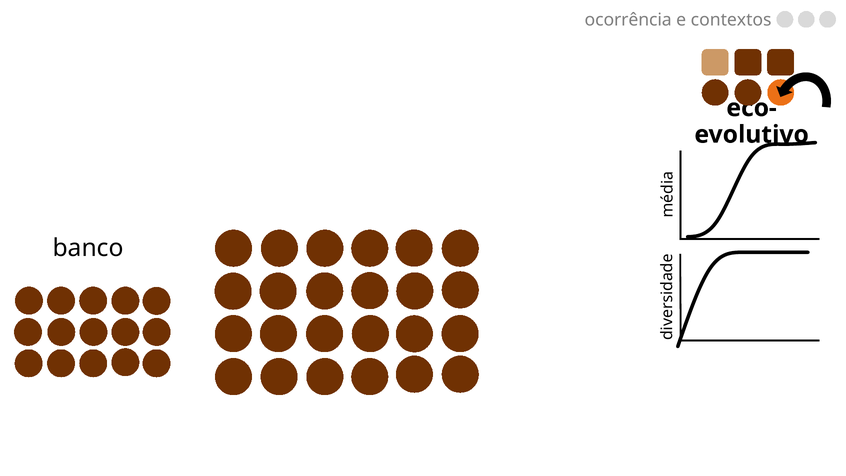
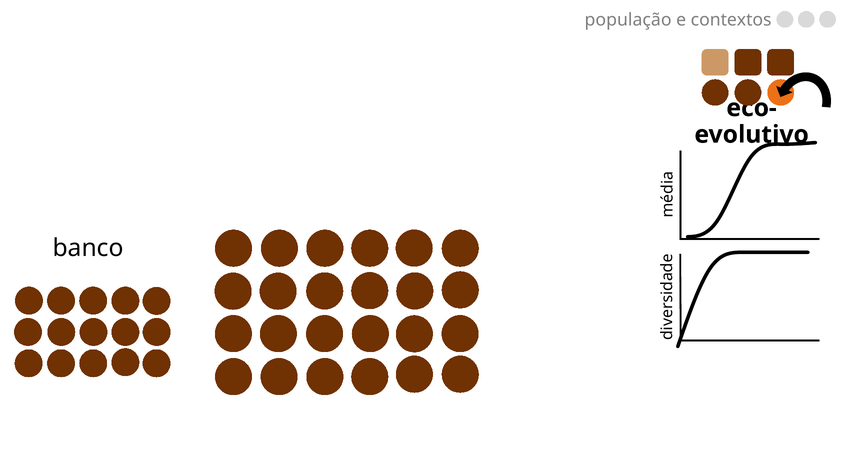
ocorrência: ocorrência -> população
